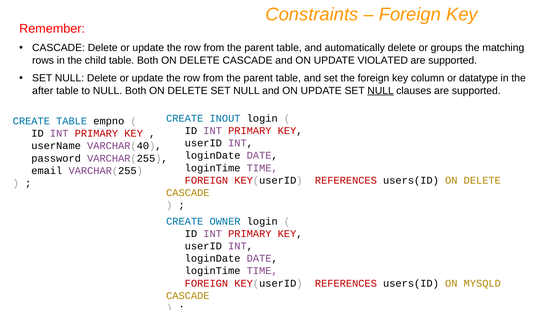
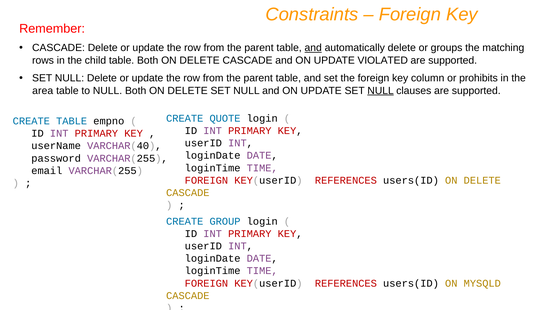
and at (313, 48) underline: none -> present
datatype: datatype -> prohibits
after: after -> area
INOUT: INOUT -> QUOTE
OWNER: OWNER -> GROUP
